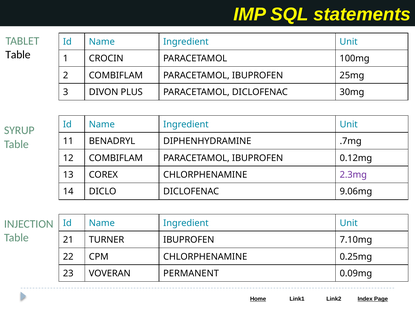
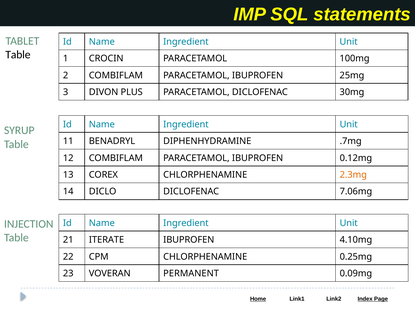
2.3mg colour: purple -> orange
9.06mg: 9.06mg -> 7.06mg
TURNER: TURNER -> ITERATE
7.10mg: 7.10mg -> 4.10mg
